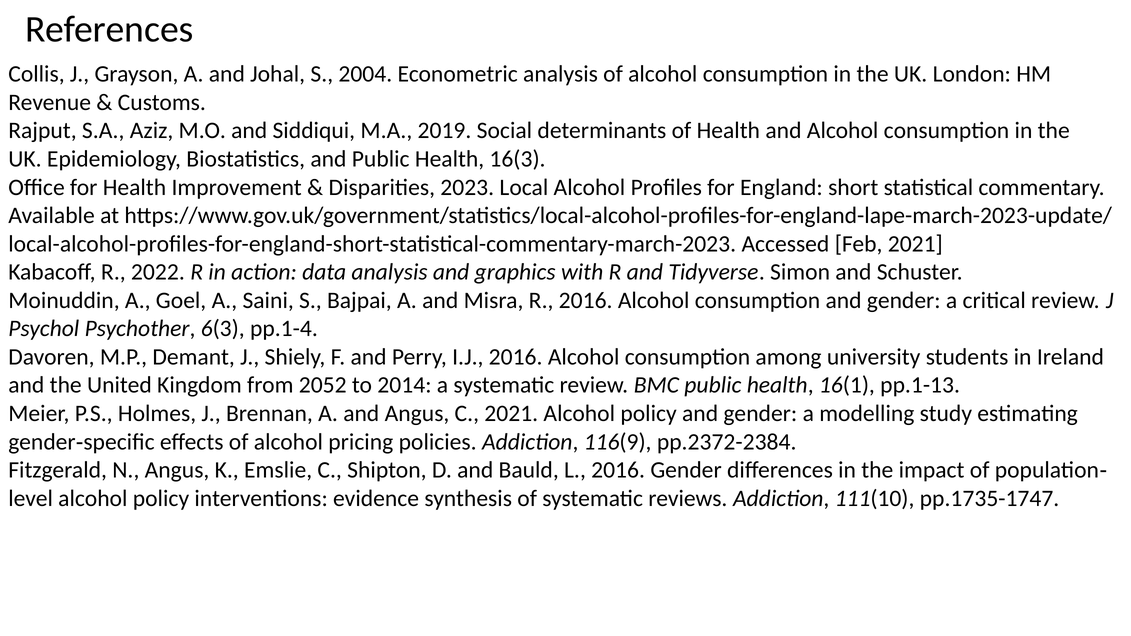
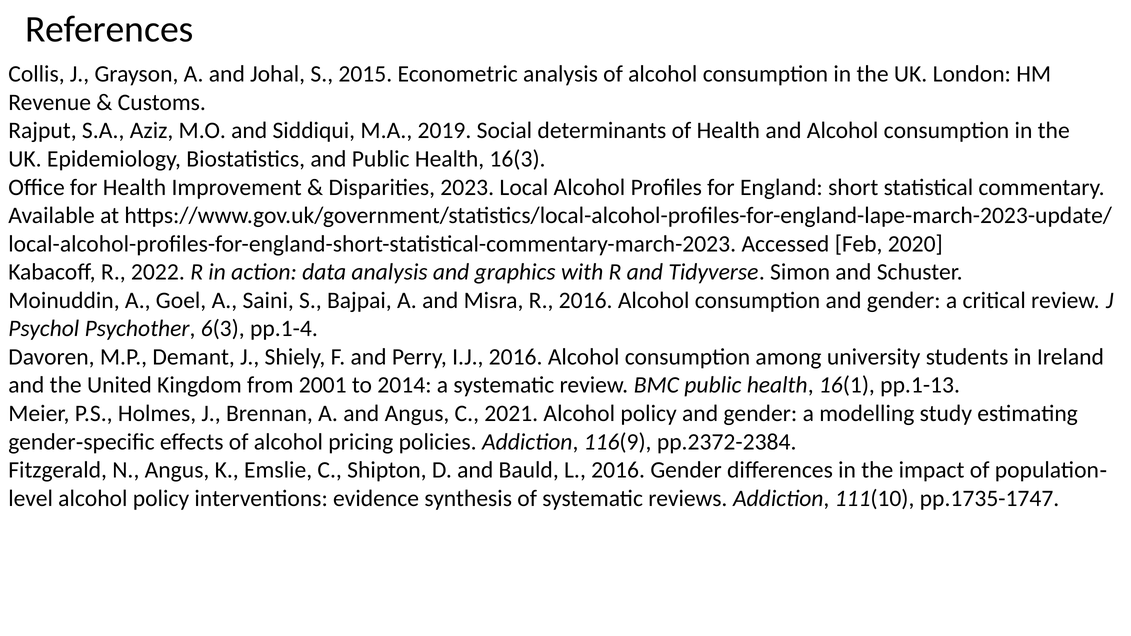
2004: 2004 -> 2015
Feb 2021: 2021 -> 2020
2052: 2052 -> 2001
